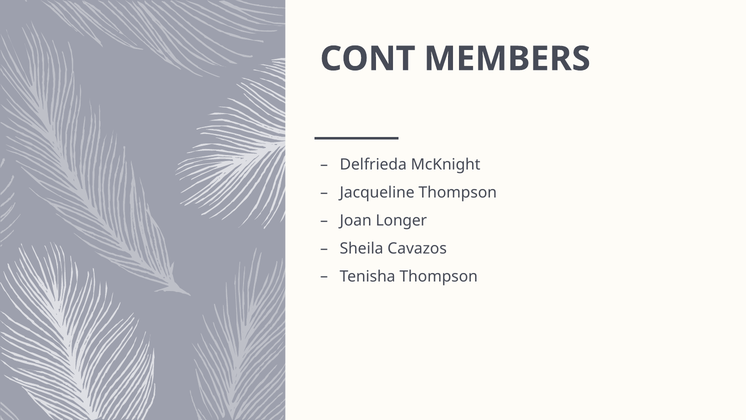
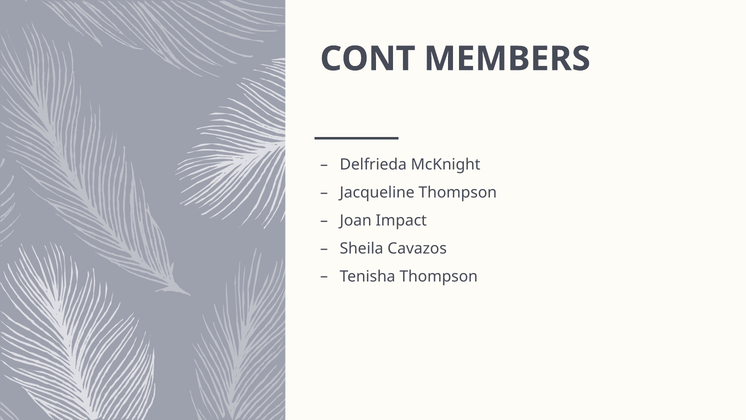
Longer: Longer -> Impact
